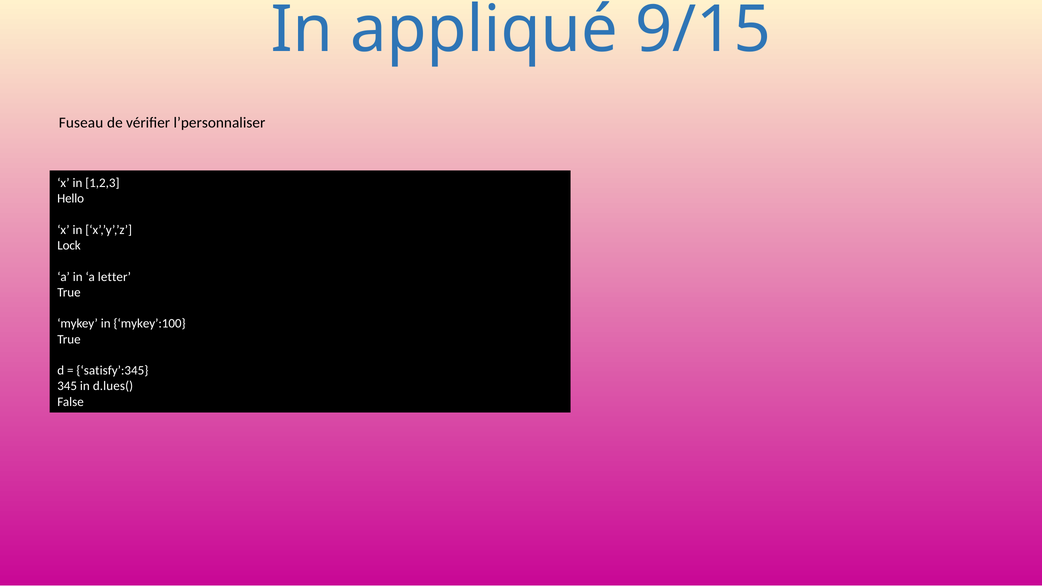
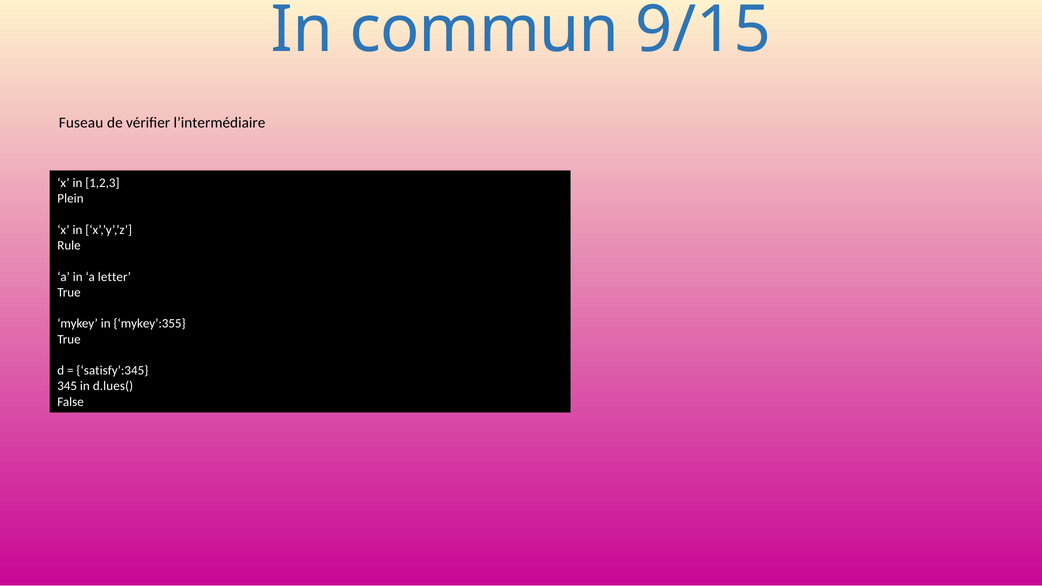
appliqué: appliqué -> commun
l’personnaliser: l’personnaliser -> l’intermédiaire
Hello: Hello -> Plein
Lock: Lock -> Rule
mykey’:100: mykey’:100 -> mykey’:355
